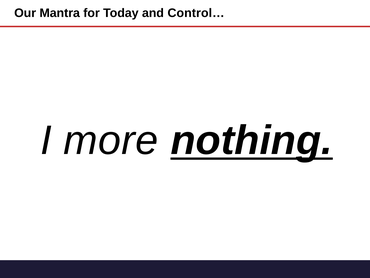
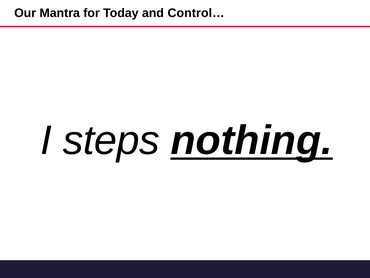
more: more -> steps
